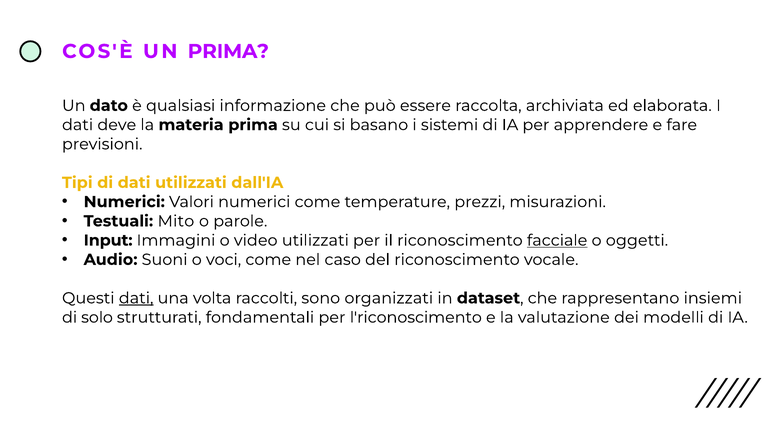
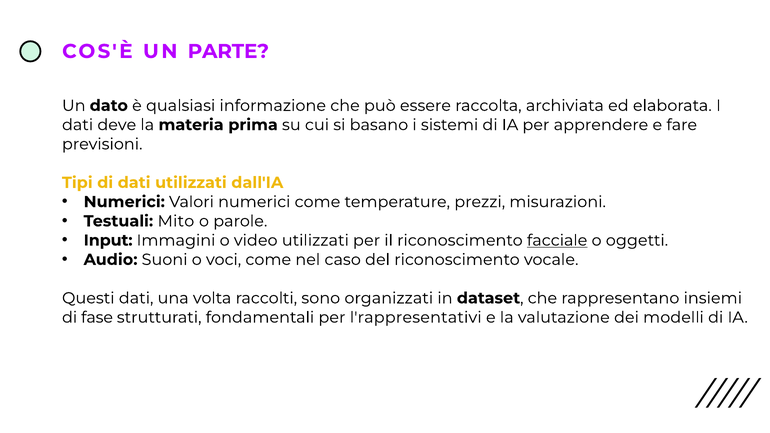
UN PRIMA: PRIMA -> PARTE
dati at (136, 298) underline: present -> none
solo: solo -> fase
l'riconoscimento: l'riconoscimento -> l'rappresentativi
